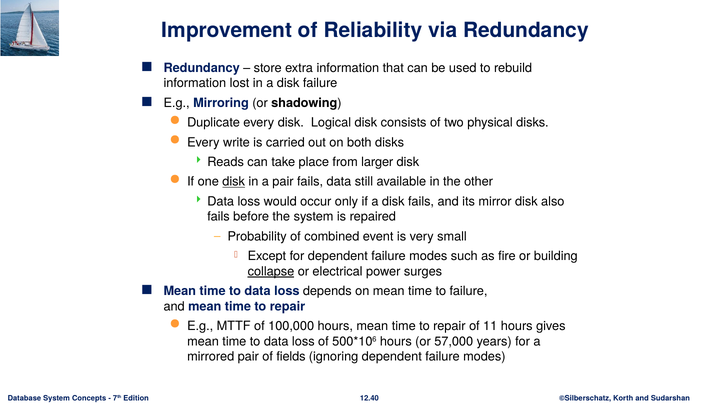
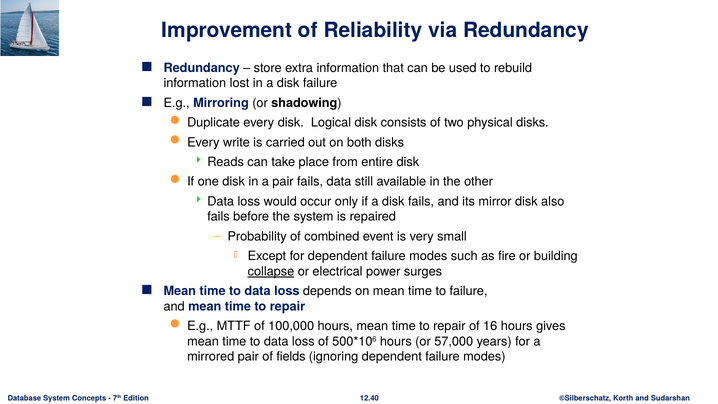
larger: larger -> entire
disk at (234, 182) underline: present -> none
11: 11 -> 16
